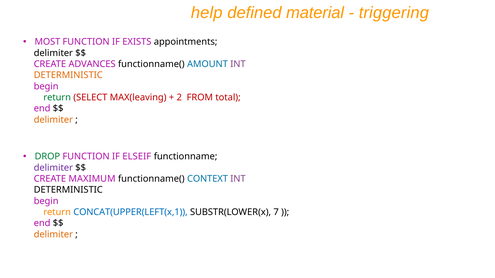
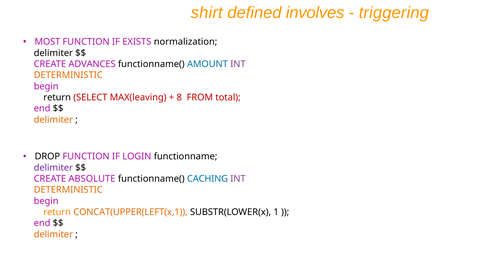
help: help -> shirt
material: material -> involves
appointments: appointments -> normalization
return at (57, 98) colour: green -> black
2: 2 -> 8
DROP colour: green -> black
ELSEIF: ELSEIF -> LOGIN
MAXIMUM: MAXIMUM -> ABSOLUTE
CONTEXT: CONTEXT -> CACHING
DETERMINISTIC at (68, 190) colour: black -> orange
CONCAT(UPPER(LEFT(x,1 colour: blue -> orange
7: 7 -> 1
